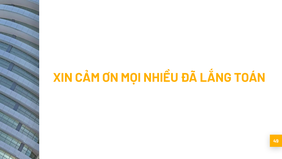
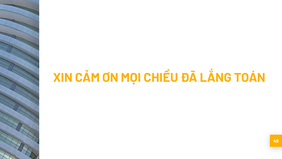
NHIỀU: NHIỀU -> CHIỀU
